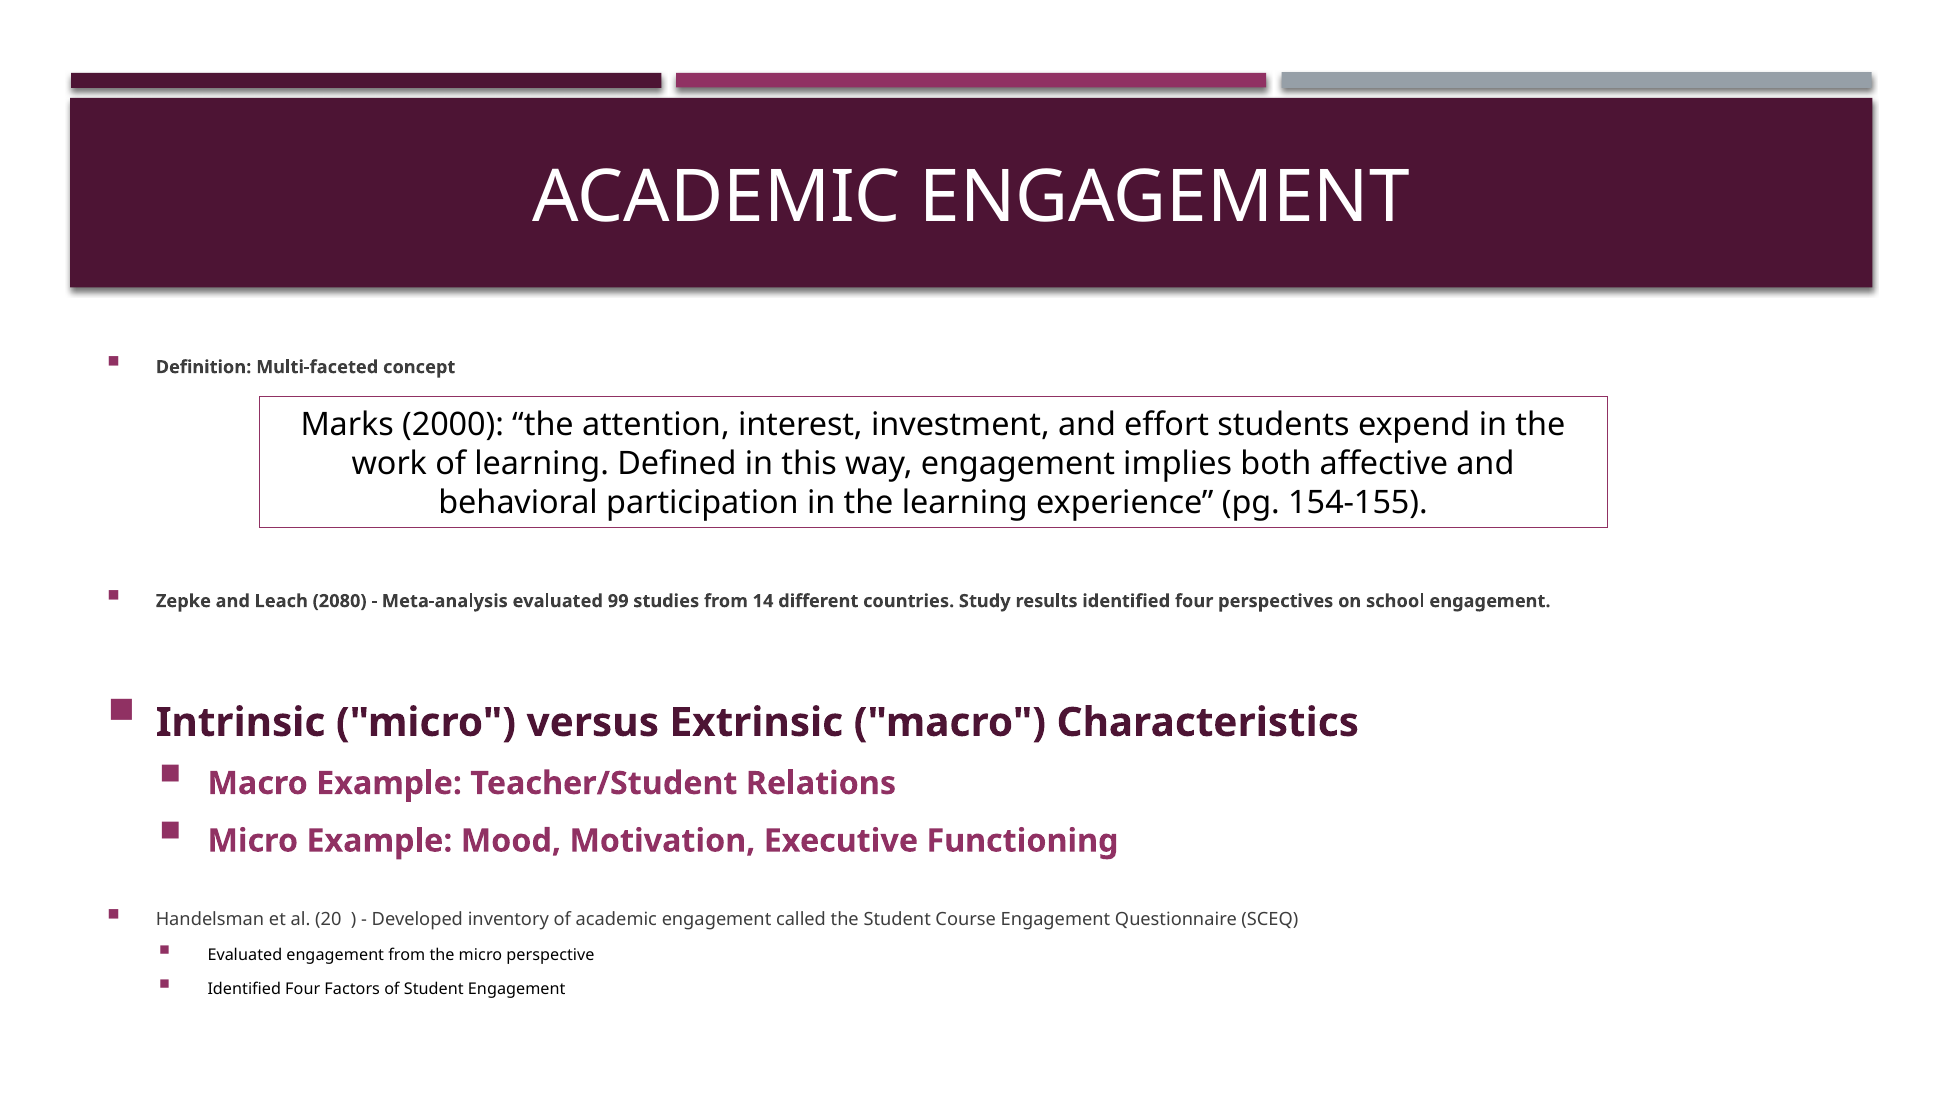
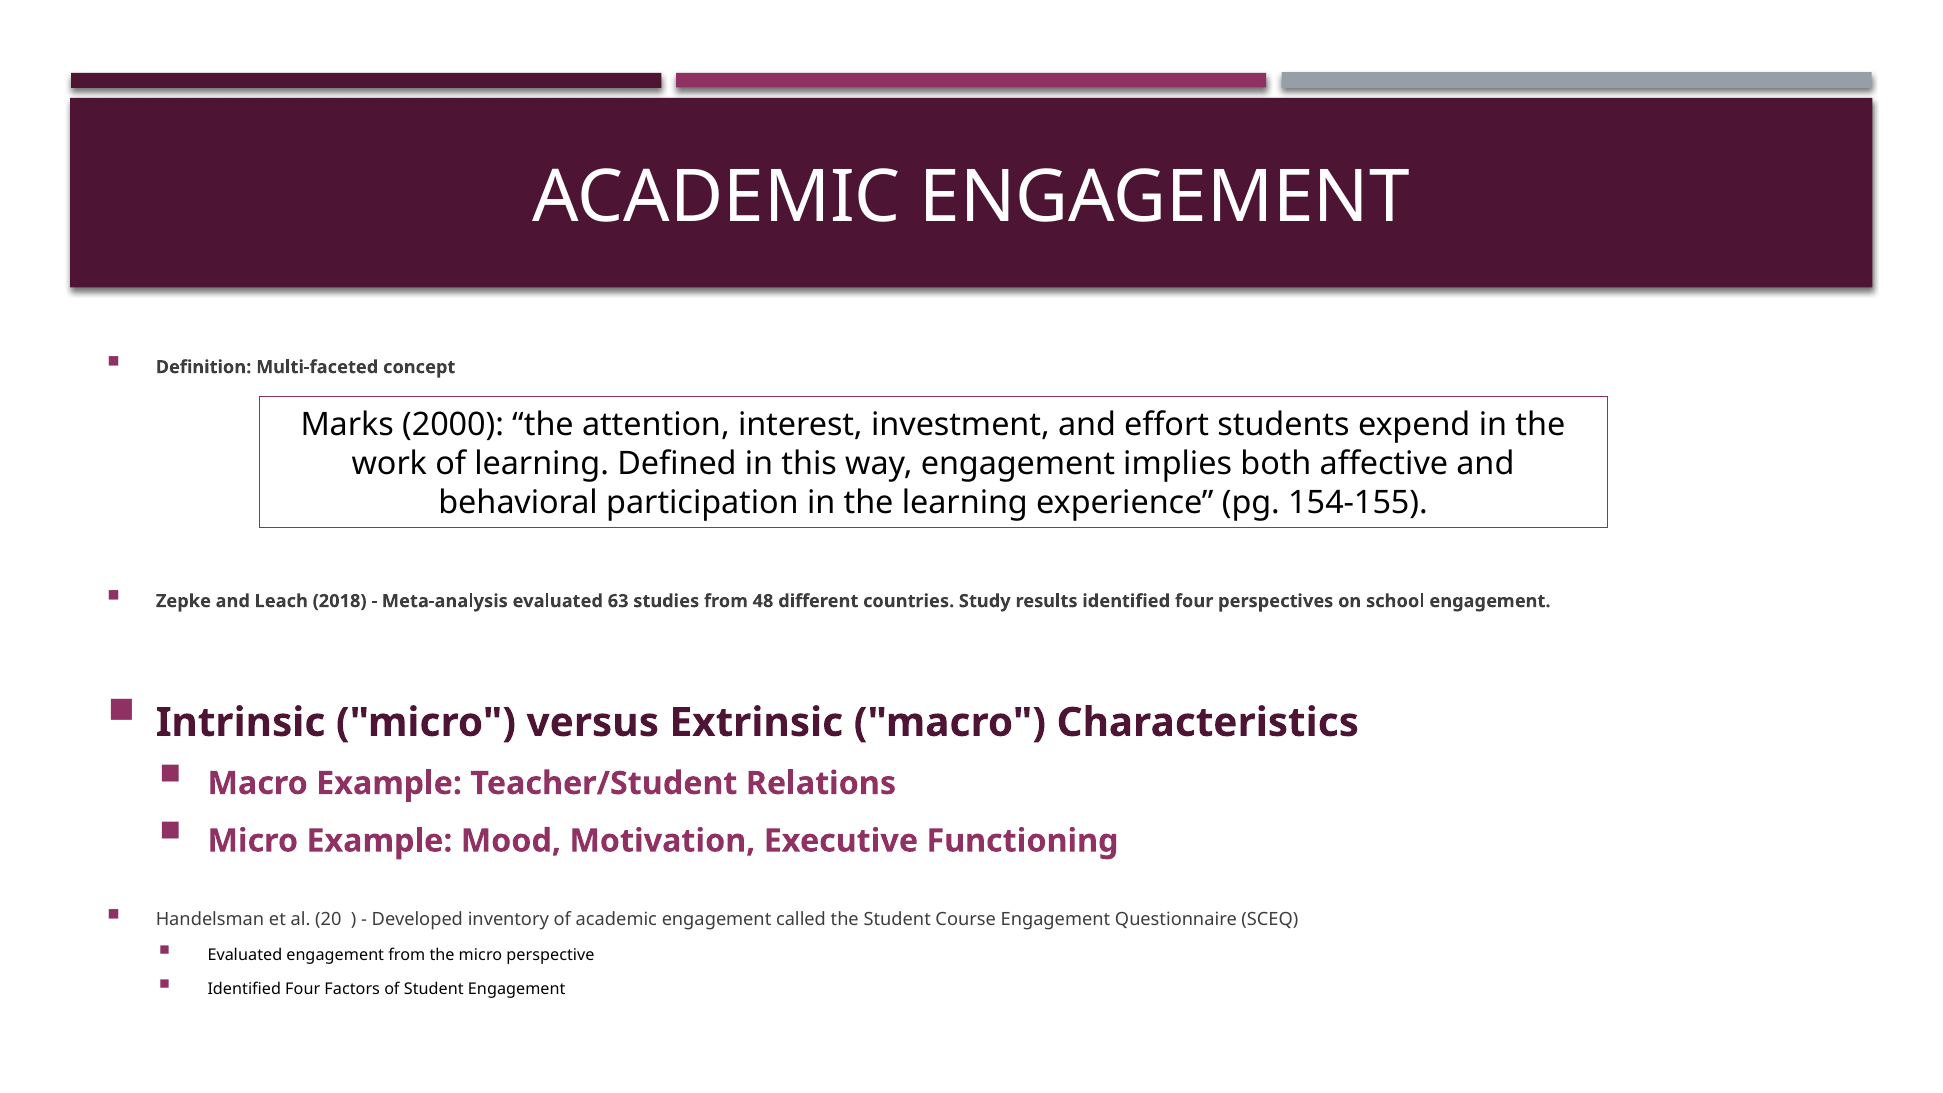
2080: 2080 -> 2018
99: 99 -> 63
14: 14 -> 48
